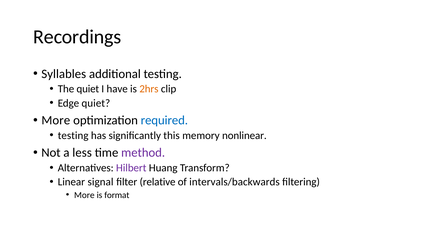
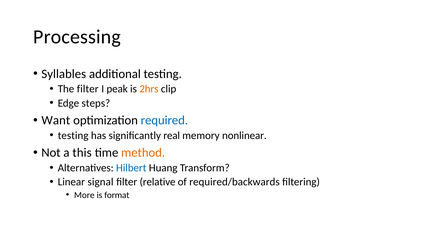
Recordings: Recordings -> Processing
The quiet: quiet -> filter
have: have -> peak
Edge quiet: quiet -> steps
More at (56, 120): More -> Want
this: this -> real
less: less -> this
method colour: purple -> orange
Hilbert colour: purple -> blue
intervals/backwards: intervals/backwards -> required/backwards
